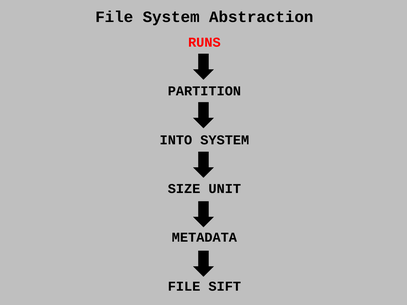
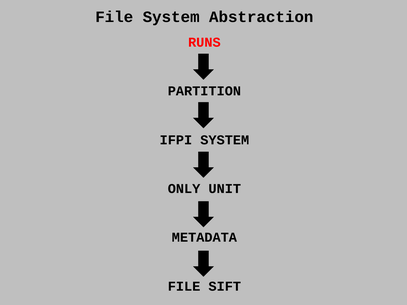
INTO: INTO -> IFPI
SIZE: SIZE -> ONLY
